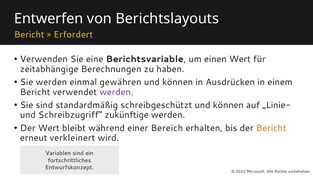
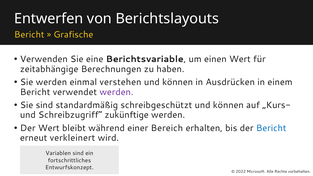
Erfordert: Erfordert -> Grafische
gewähren: gewähren -> verstehen
„Linie-: „Linie- -> „Kurs-
Bericht at (271, 128) colour: orange -> blue
